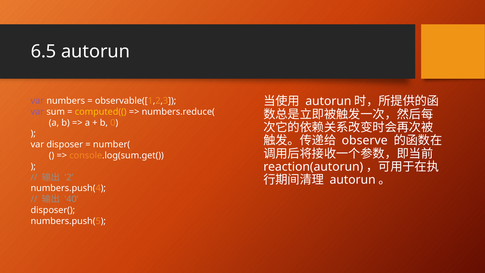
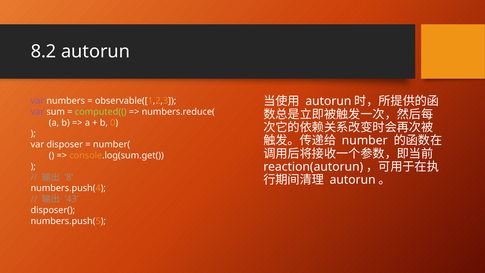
6.5: 6.5 -> 8.2
computed(( colour: yellow -> light green
observe: observe -> number
2: 2 -> 8
40: 40 -> 43
